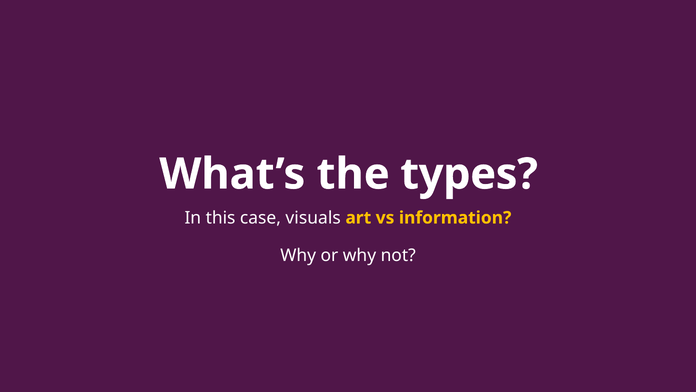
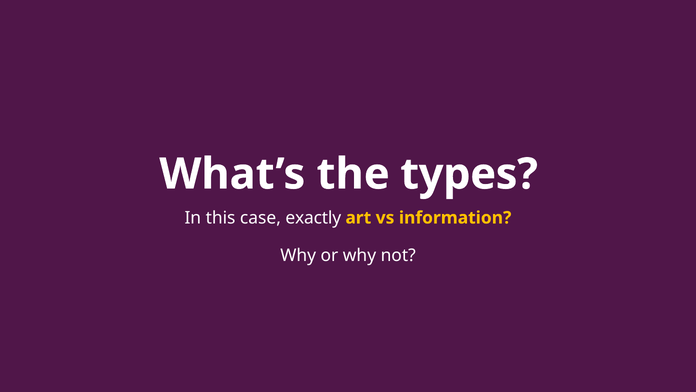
visuals: visuals -> exactly
